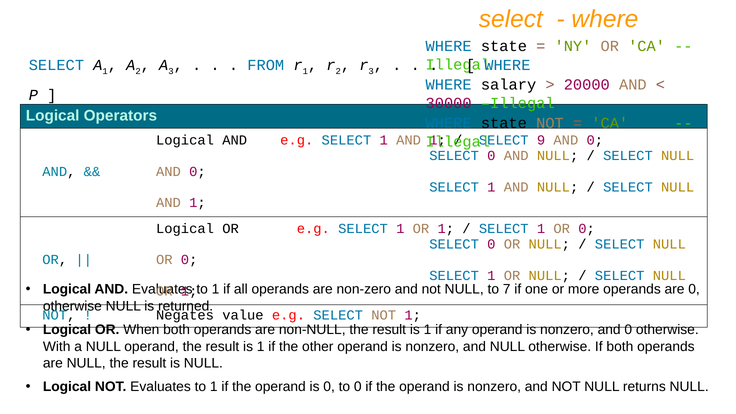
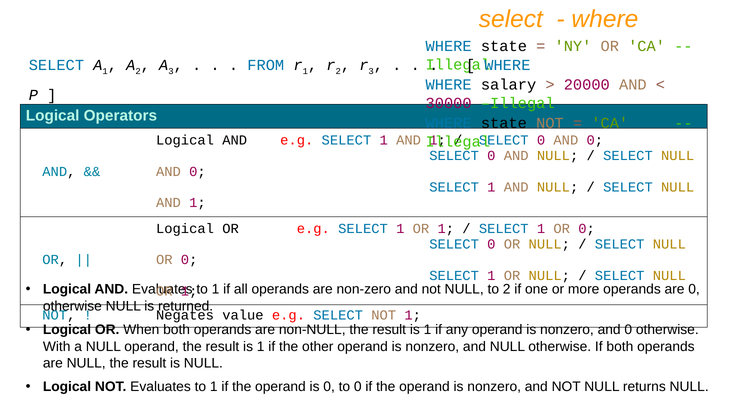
9 at (541, 140): 9 -> 0
to 7: 7 -> 2
